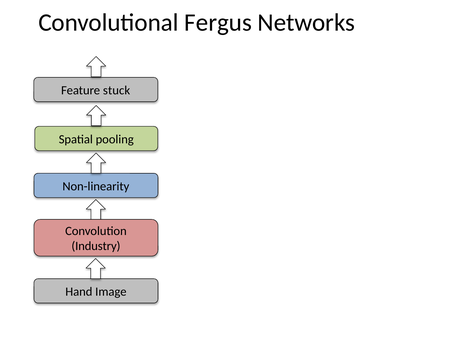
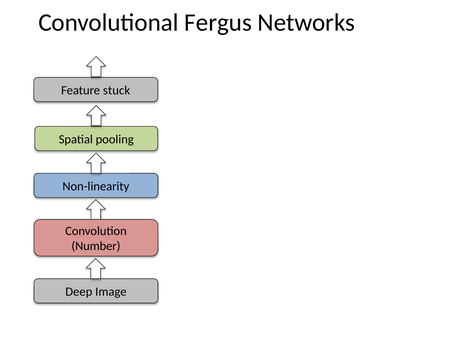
Industry: Industry -> Number
Hand: Hand -> Deep
